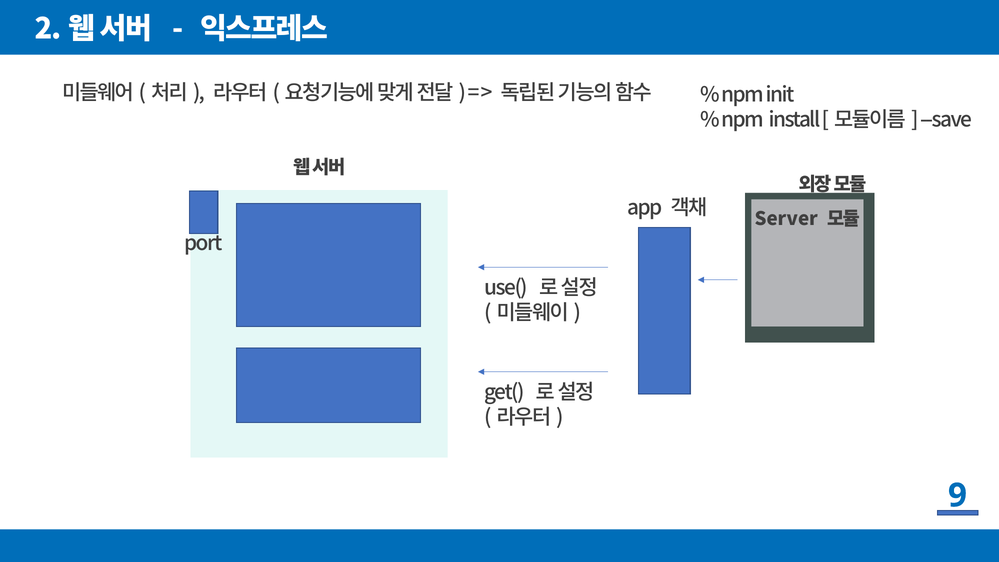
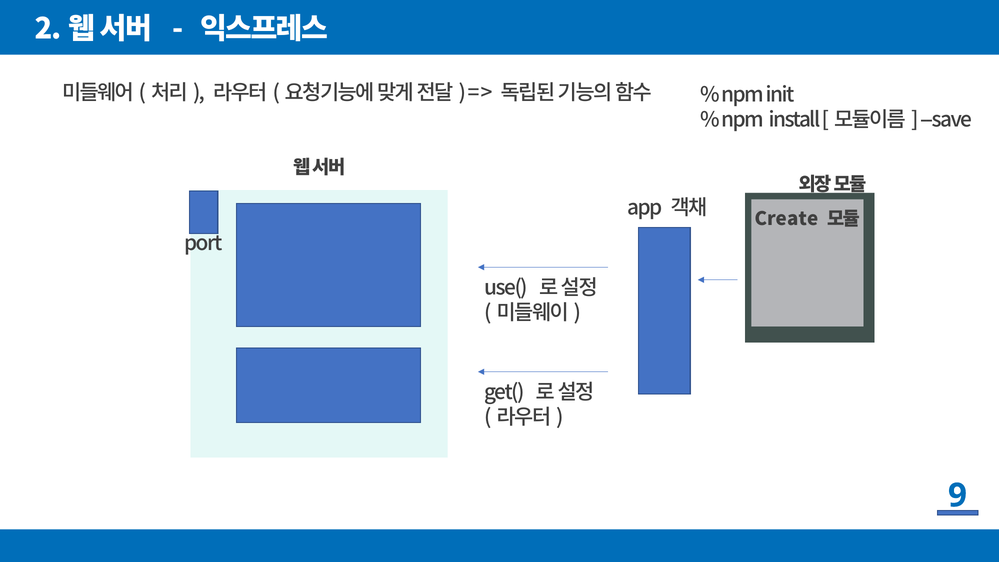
Server: Server -> Create
